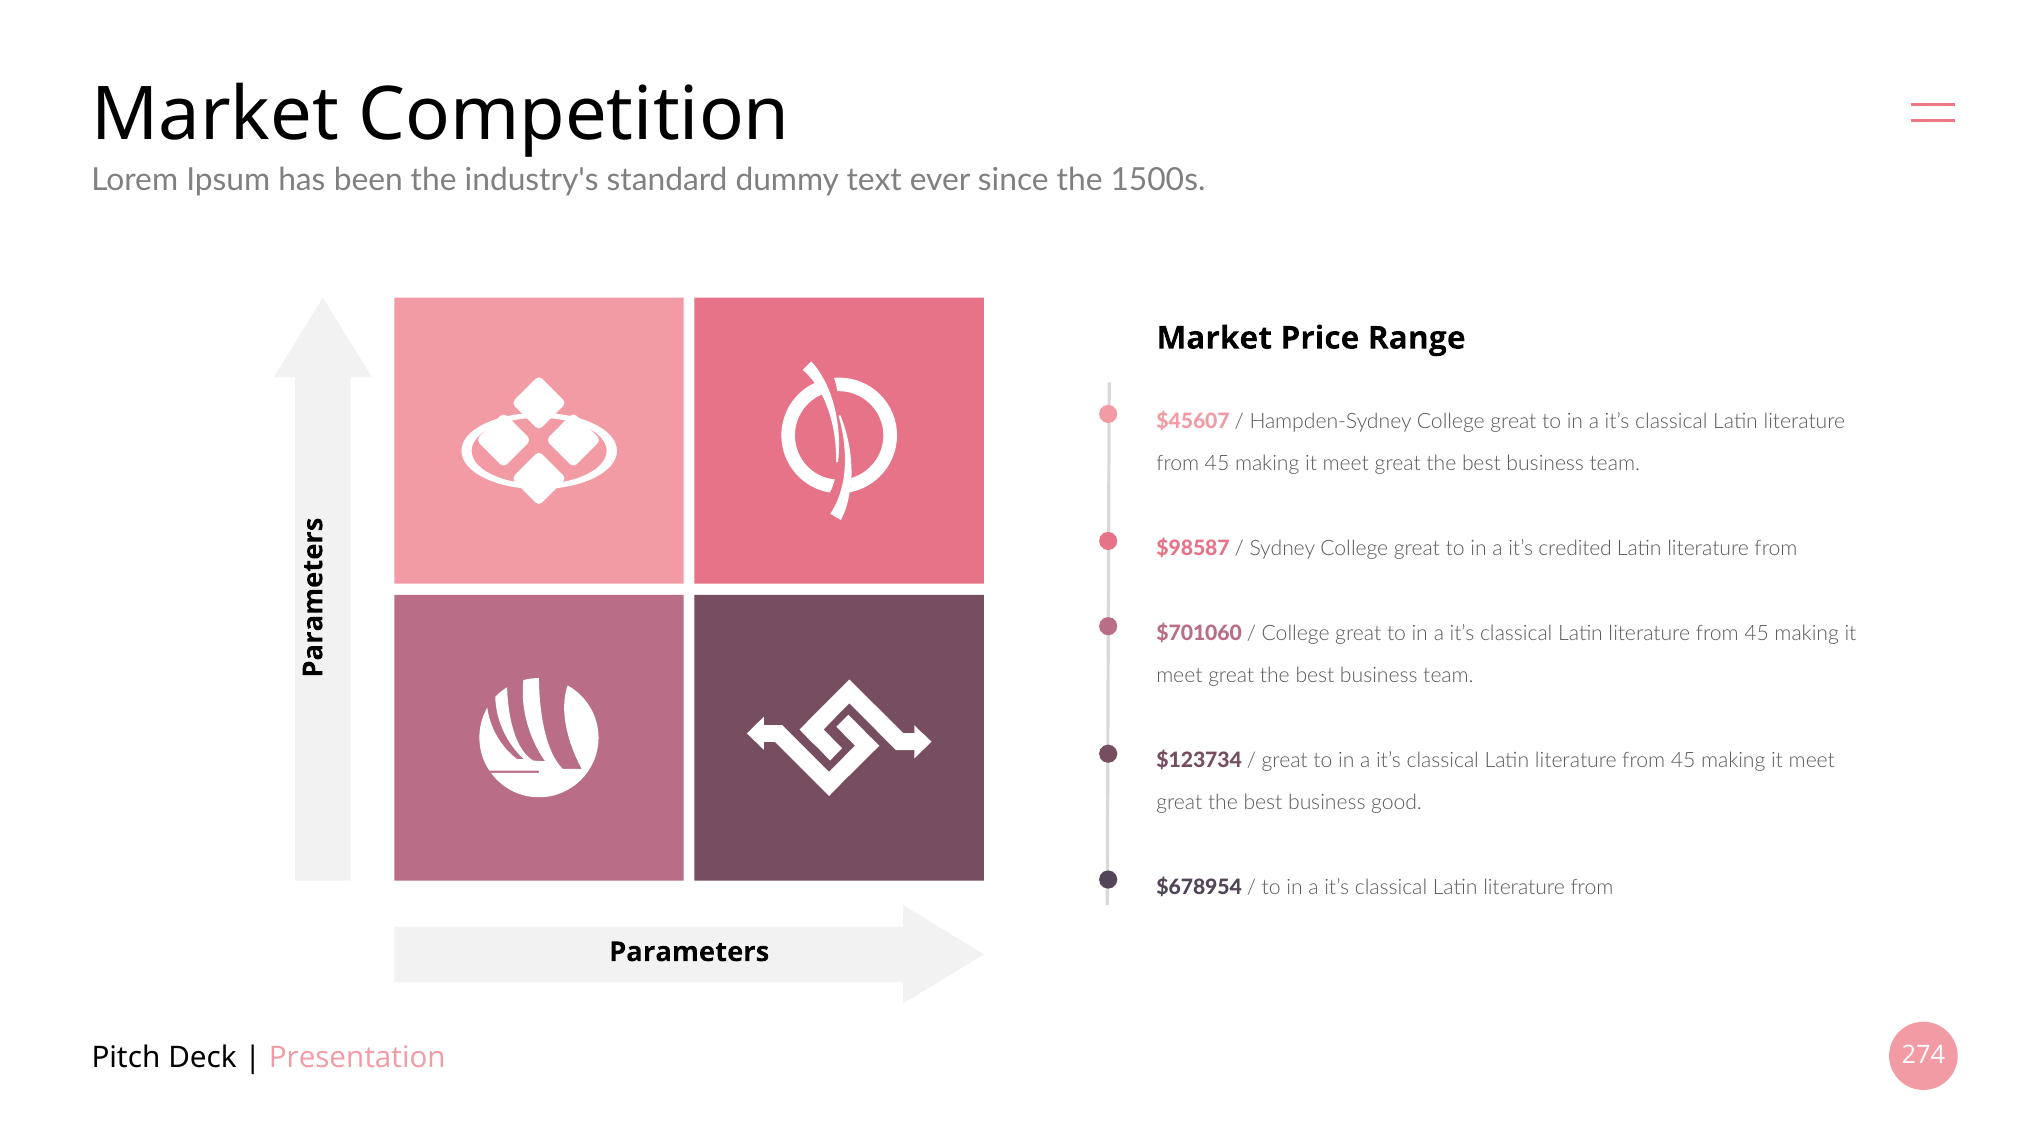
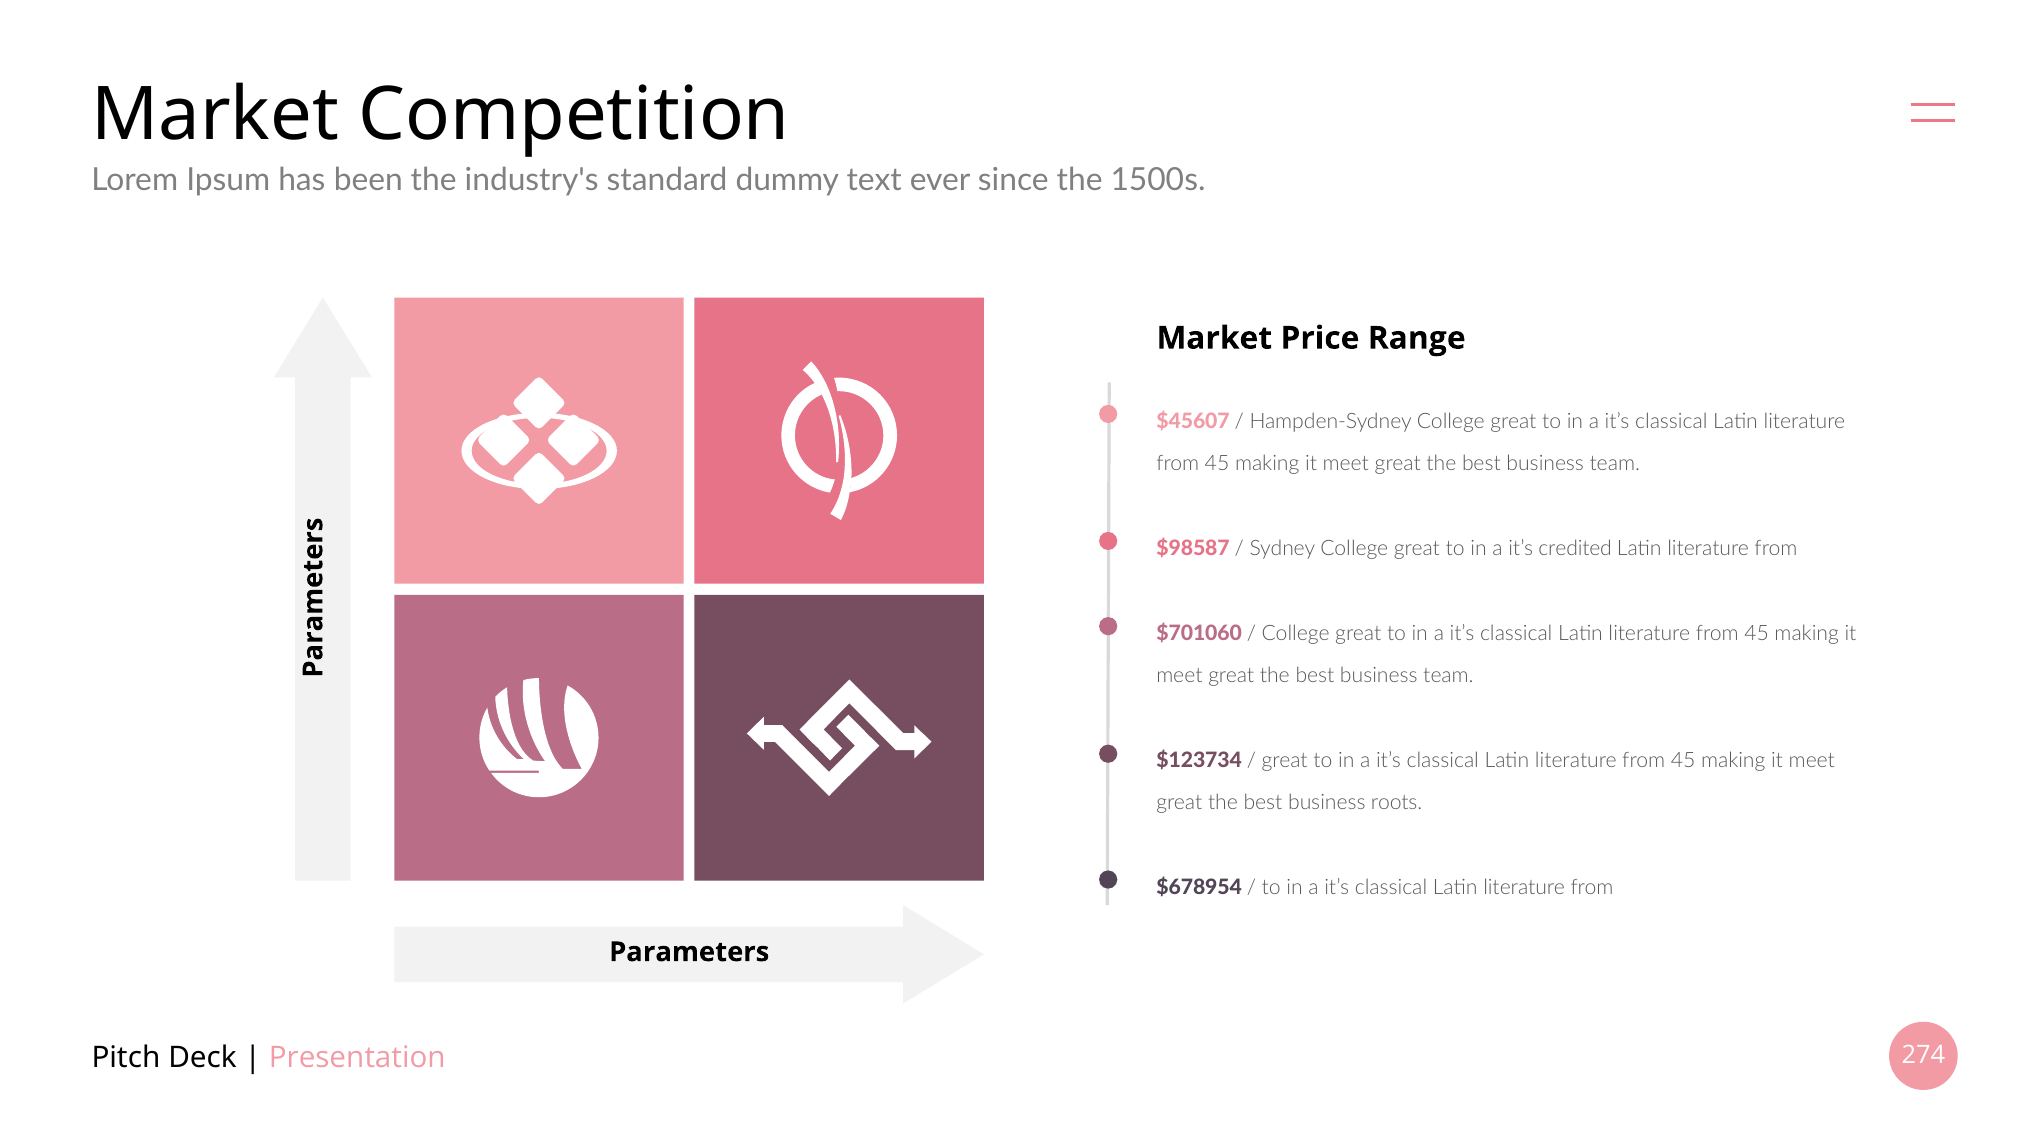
good: good -> roots
